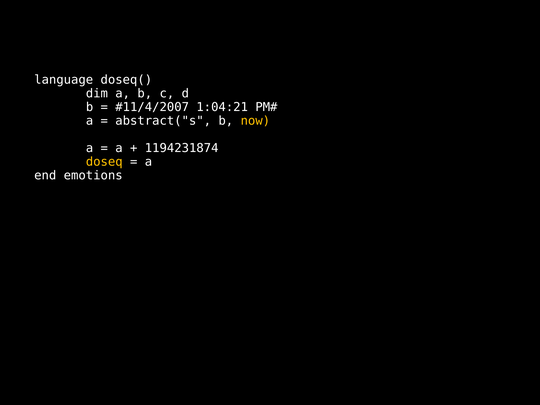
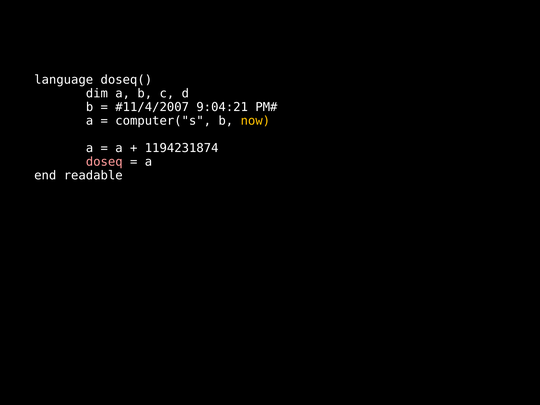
1:04:21: 1:04:21 -> 9:04:21
abstract("s: abstract("s -> computer("s
doseq colour: yellow -> pink
emotions: emotions -> readable
